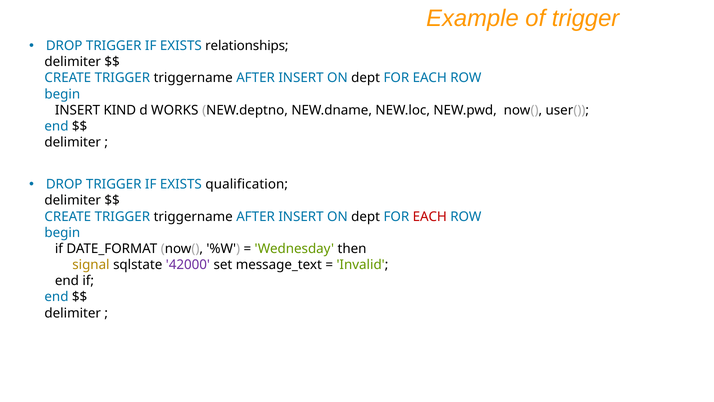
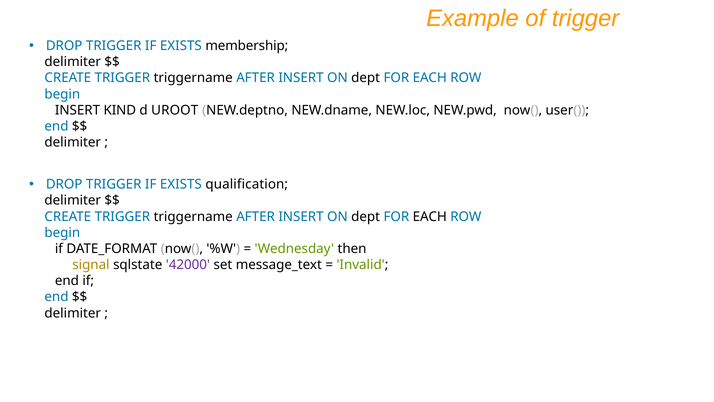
relationships: relationships -> membership
WORKS: WORKS -> UROOT
EACH at (430, 216) colour: red -> black
